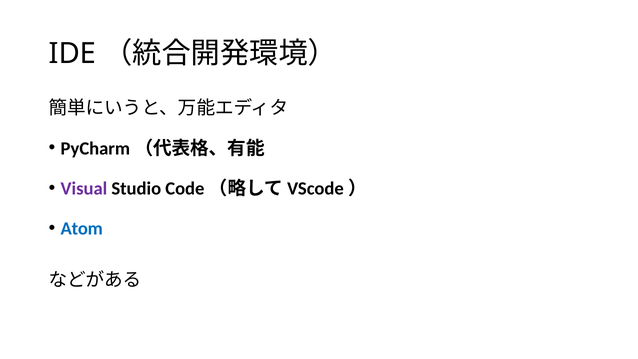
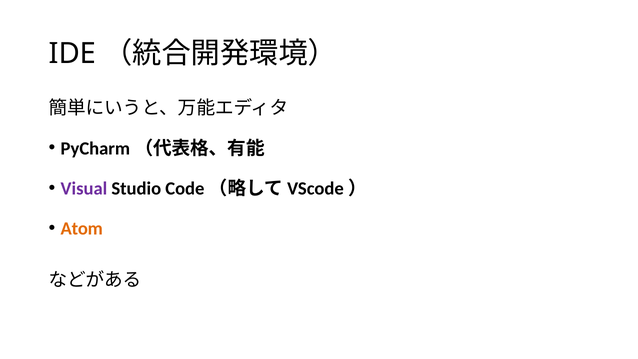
Atom colour: blue -> orange
